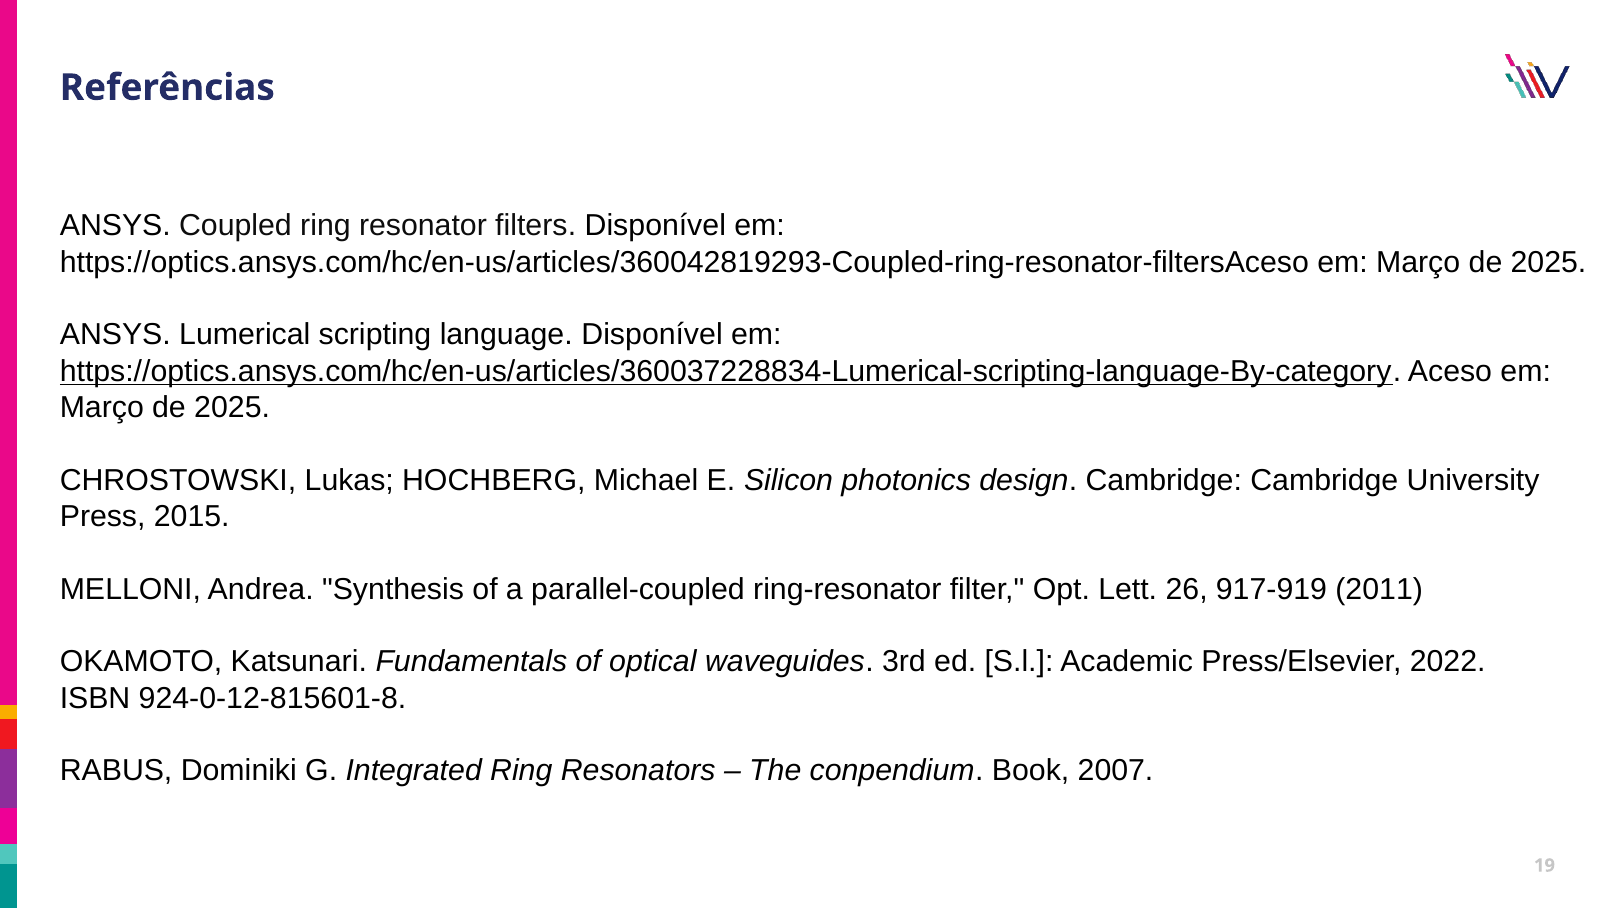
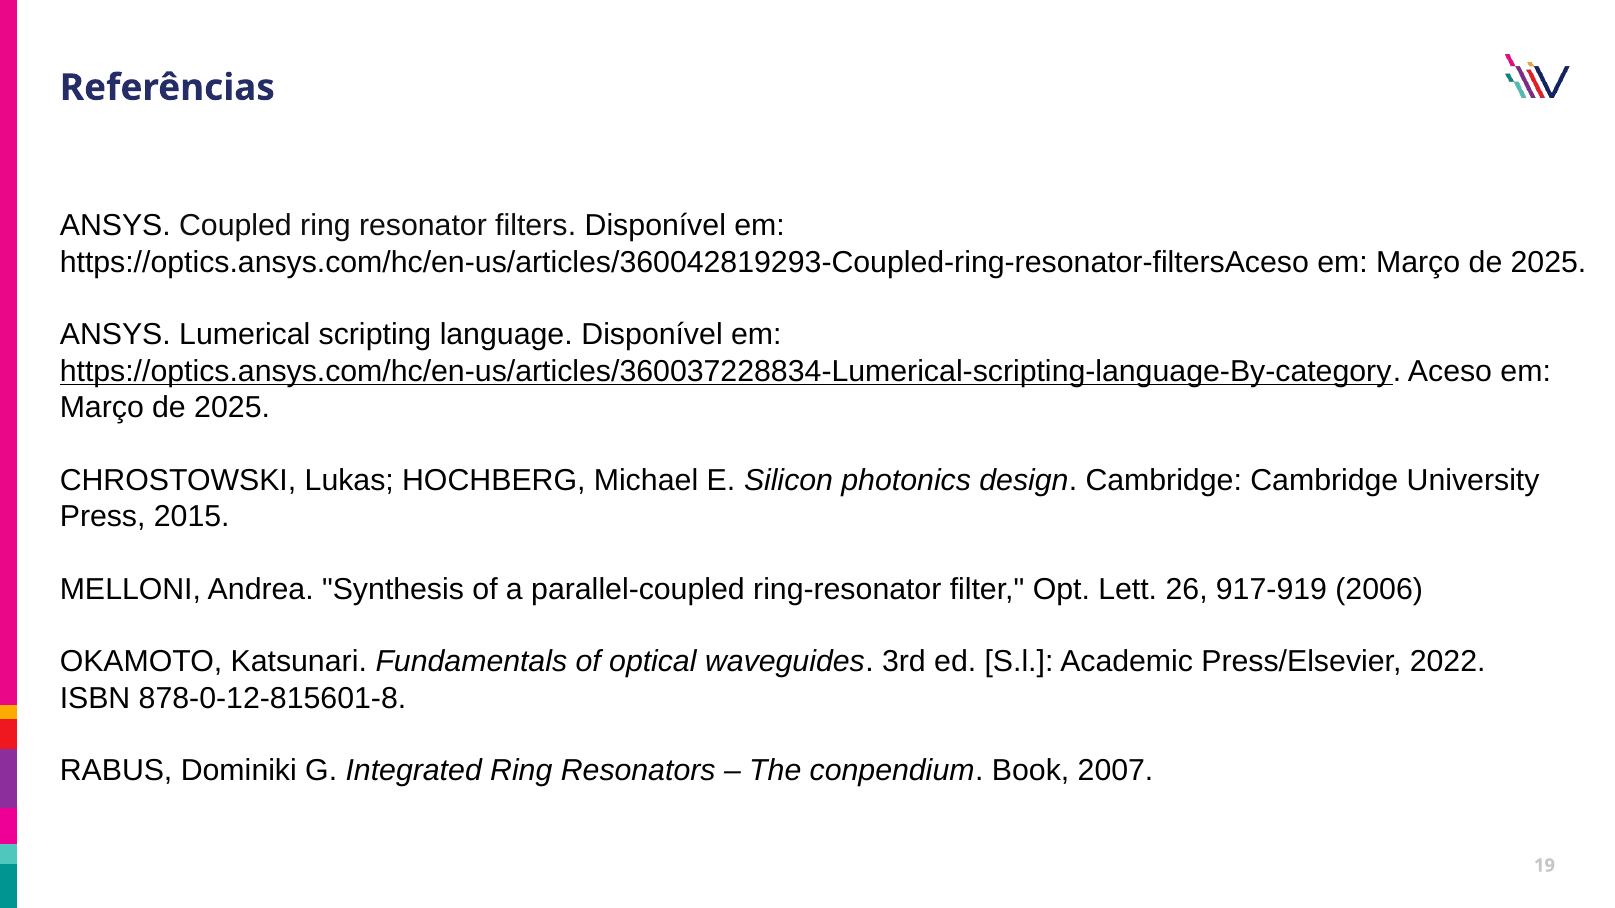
2011: 2011 -> 2006
924-0-12-815601-8: 924-0-12-815601-8 -> 878-0-12-815601-8
